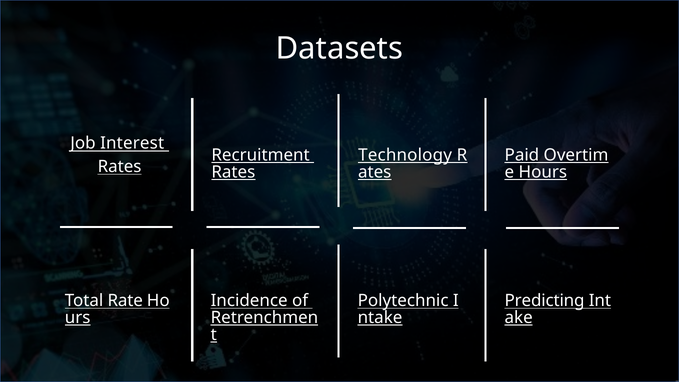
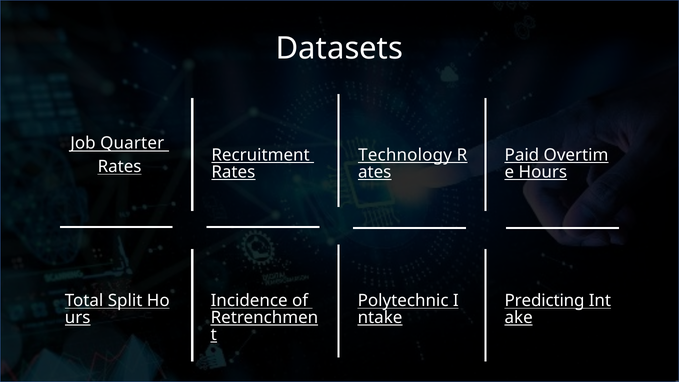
Interest: Interest -> Quarter
Rate: Rate -> Split
